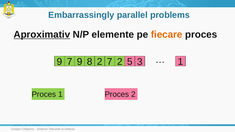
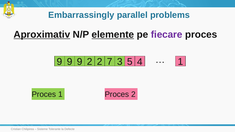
elemente underline: none -> present
fiecare colour: orange -> purple
7 at (70, 62): 7 -> 9
9 8: 8 -> 2
7 2: 2 -> 3
3: 3 -> 4
